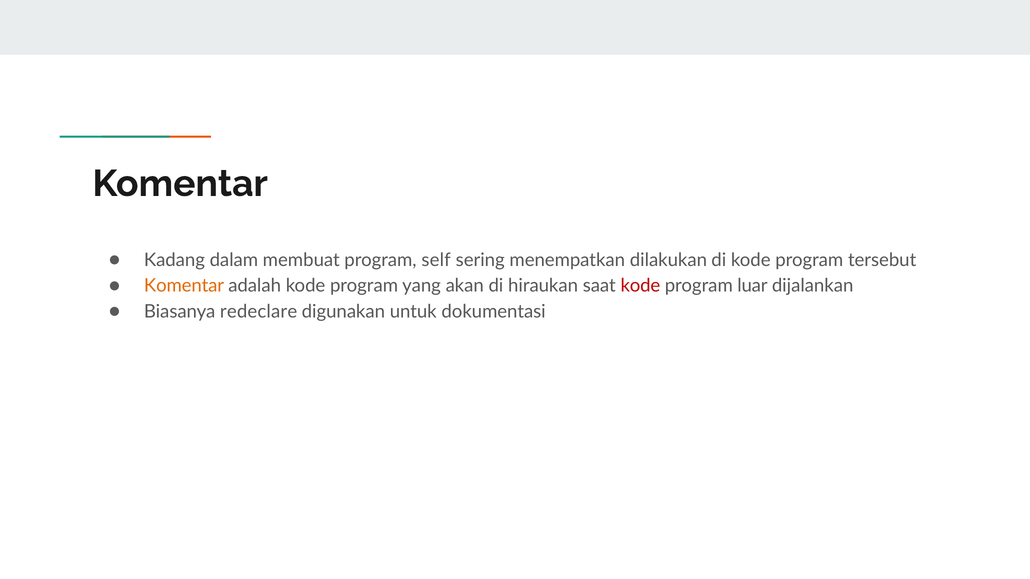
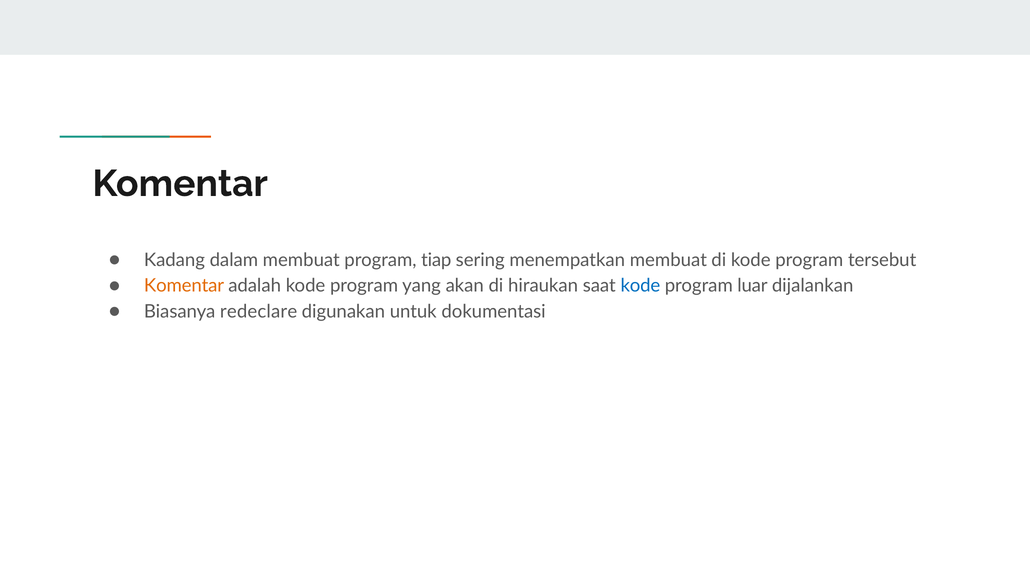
self: self -> tiap
menempatkan dilakukan: dilakukan -> membuat
kode at (640, 286) colour: red -> blue
